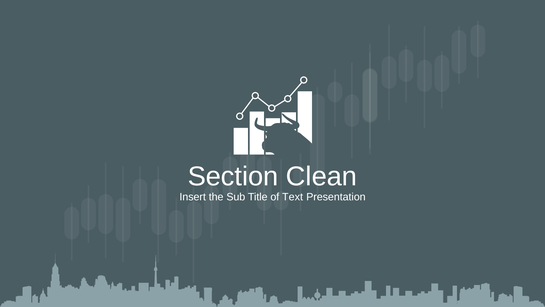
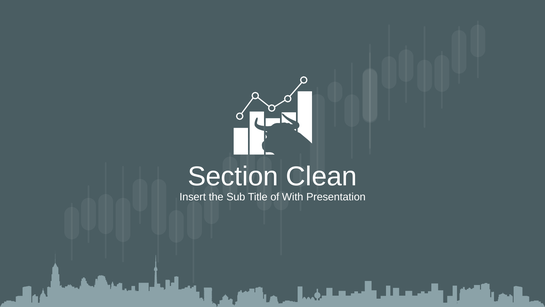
Text: Text -> With
